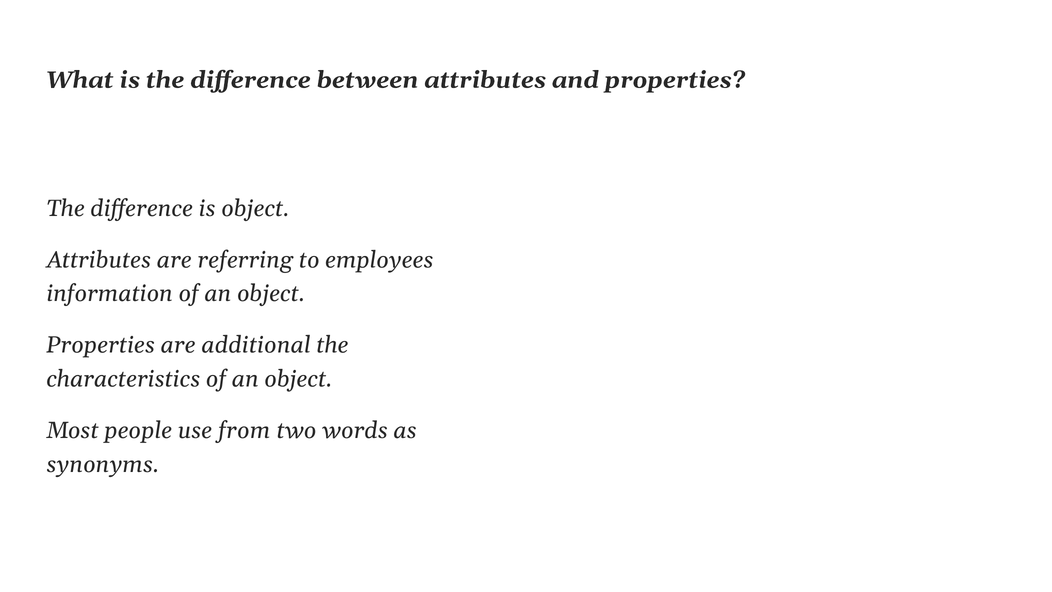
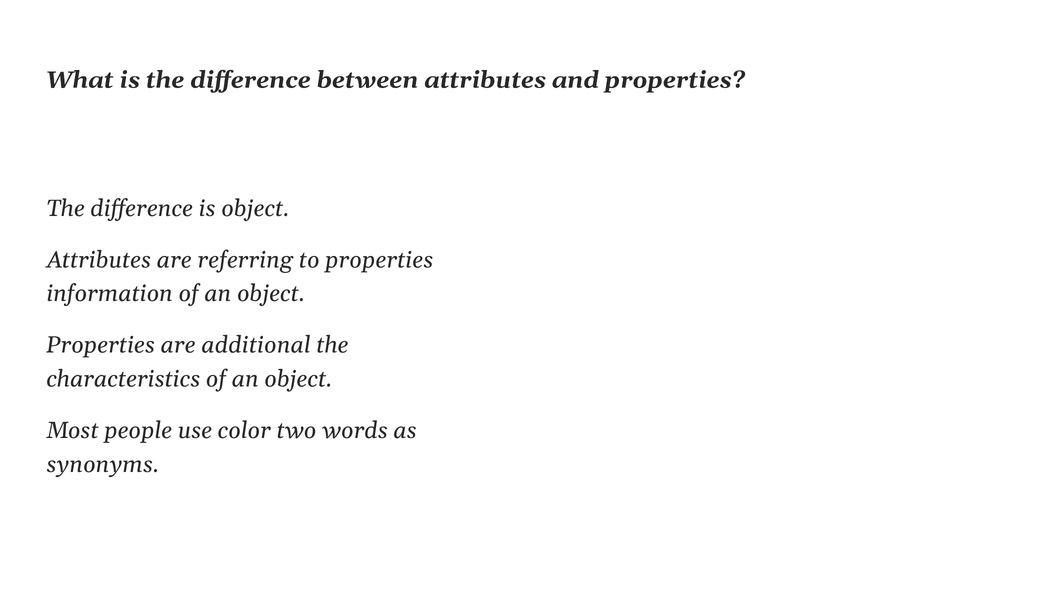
to employees: employees -> properties
from: from -> color
